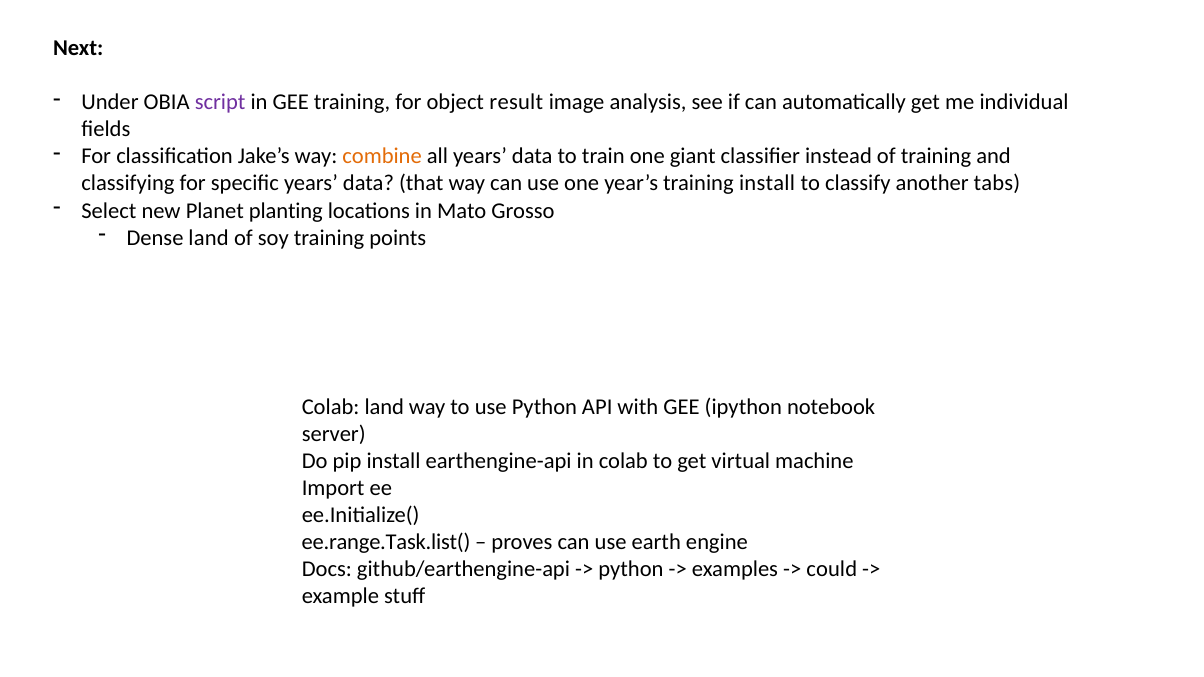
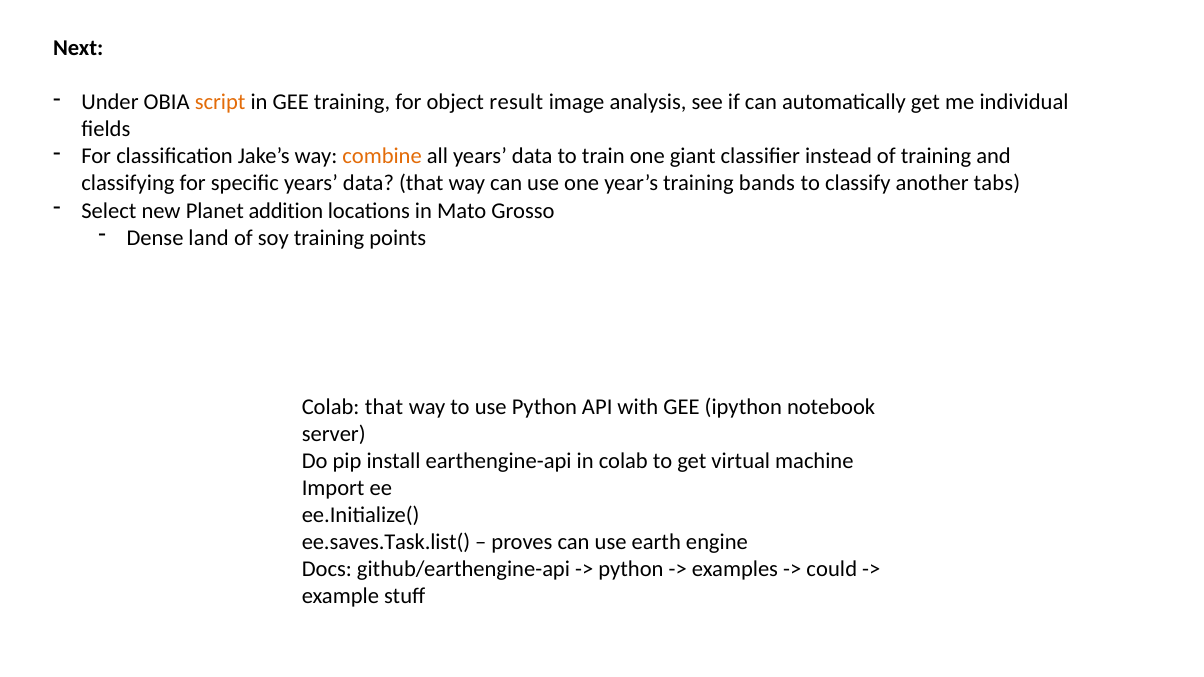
script colour: purple -> orange
training install: install -> bands
planting: planting -> addition
Colab land: land -> that
ee.range.Task.list(: ee.range.Task.list( -> ee.saves.Task.list(
